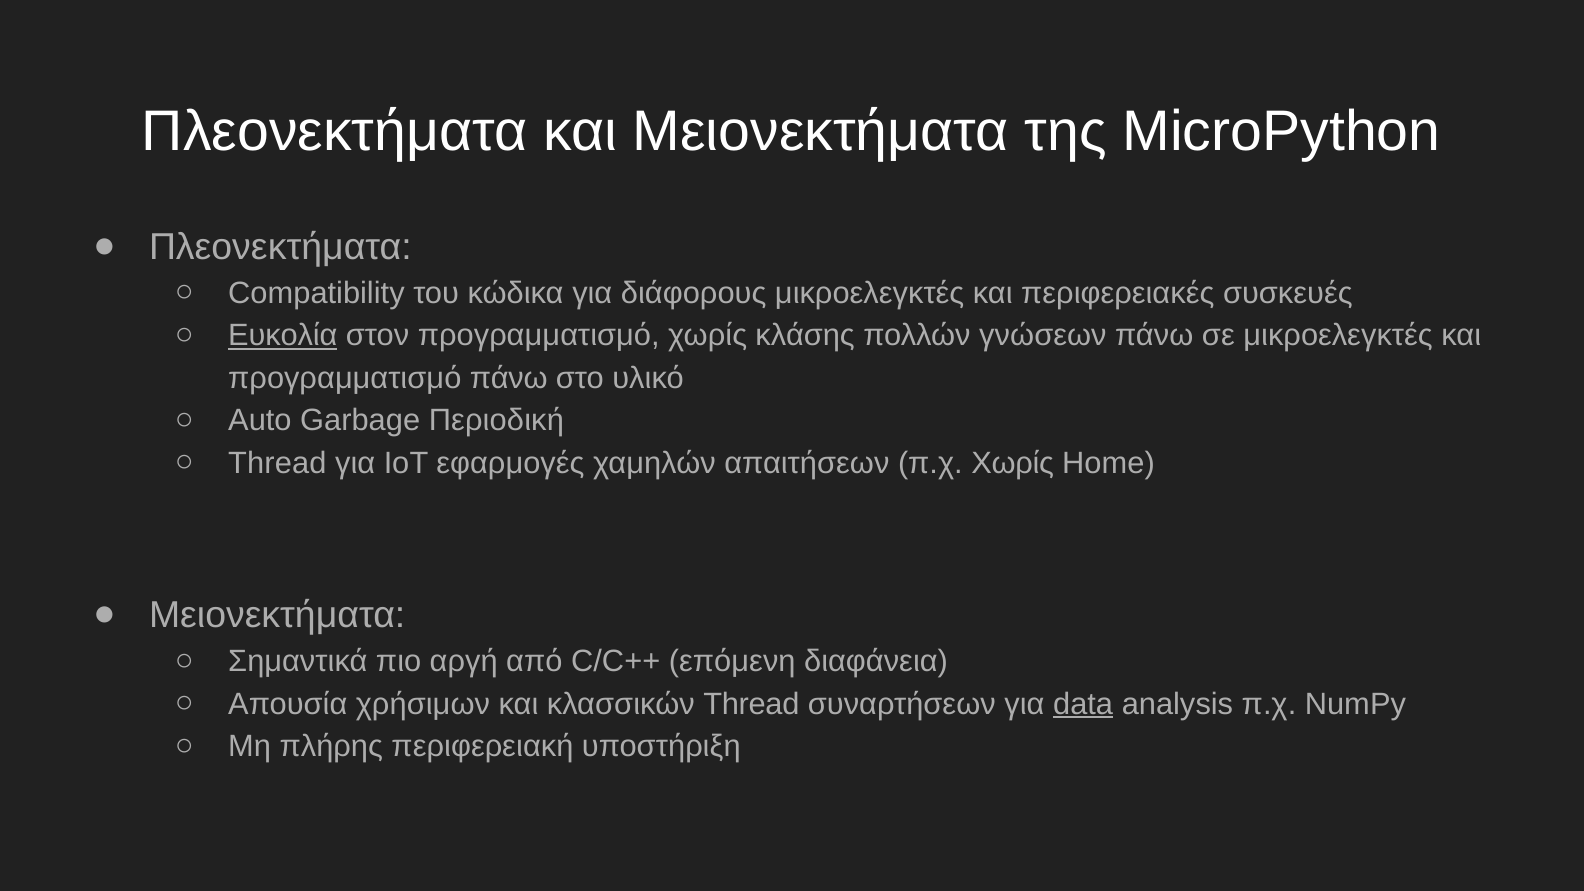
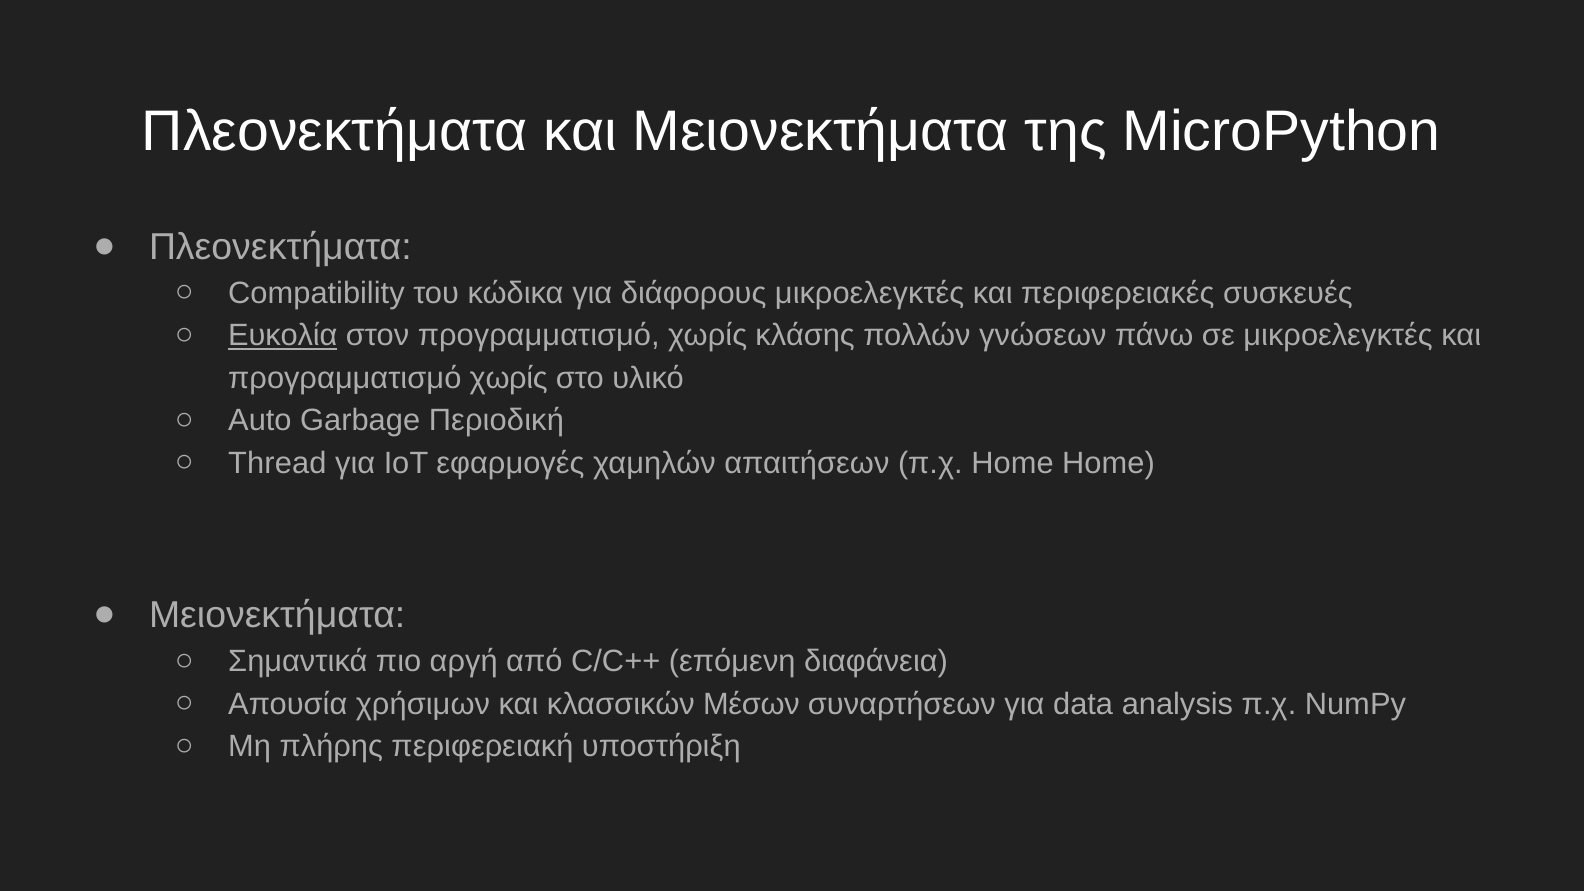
πάνω at (509, 378): πάνω -> χωρίς
π.χ Χωρίς: Χωρίς -> Home
κλασσικών Thread: Thread -> Μέσων
data underline: present -> none
